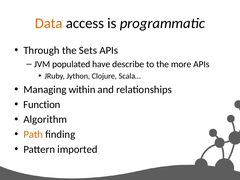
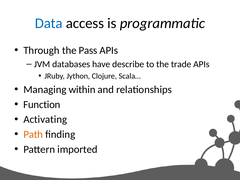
Data colour: orange -> blue
Sets: Sets -> Pass
populated: populated -> databases
more: more -> trade
Algorithm: Algorithm -> Activating
